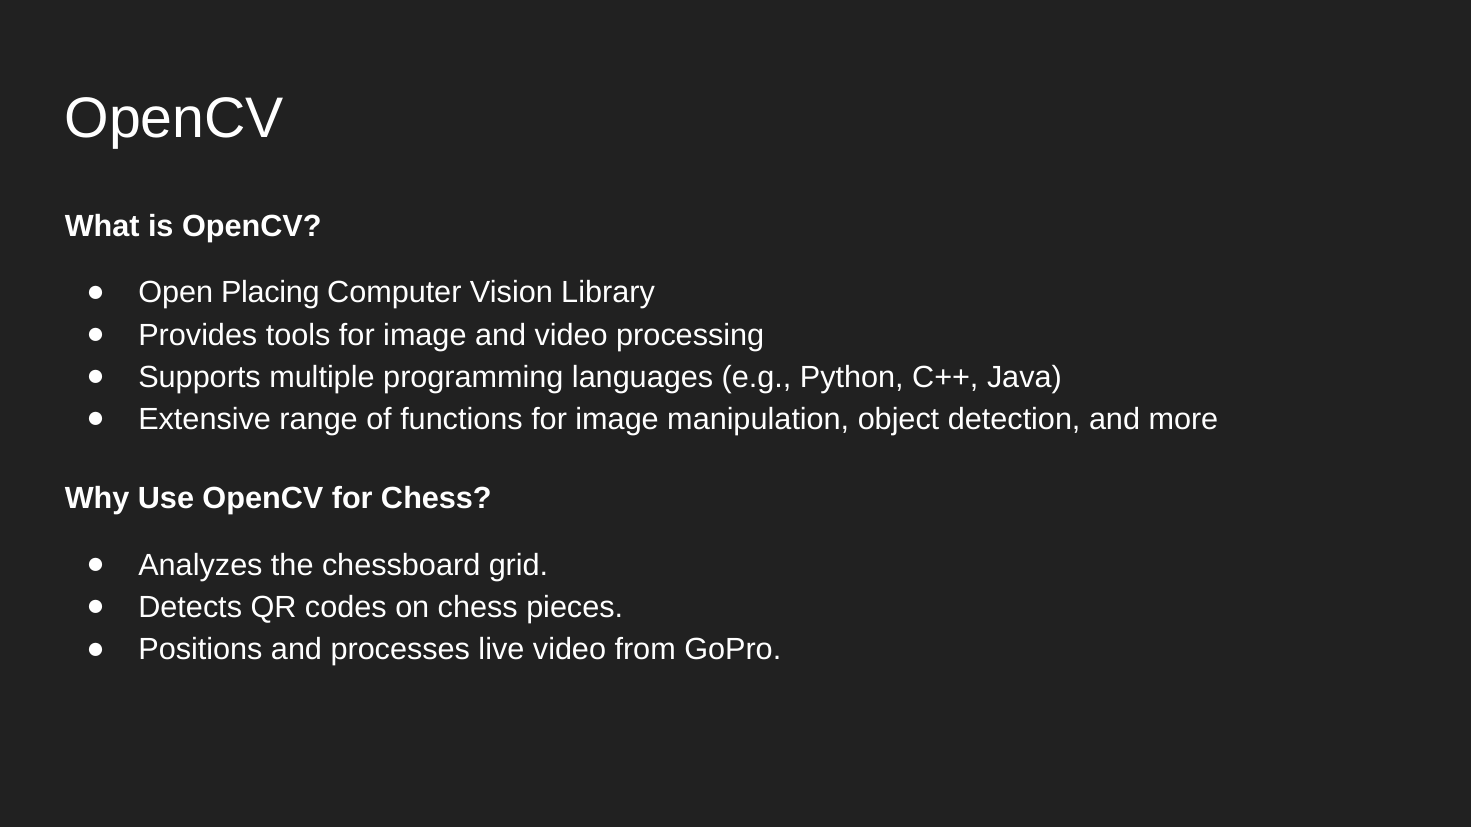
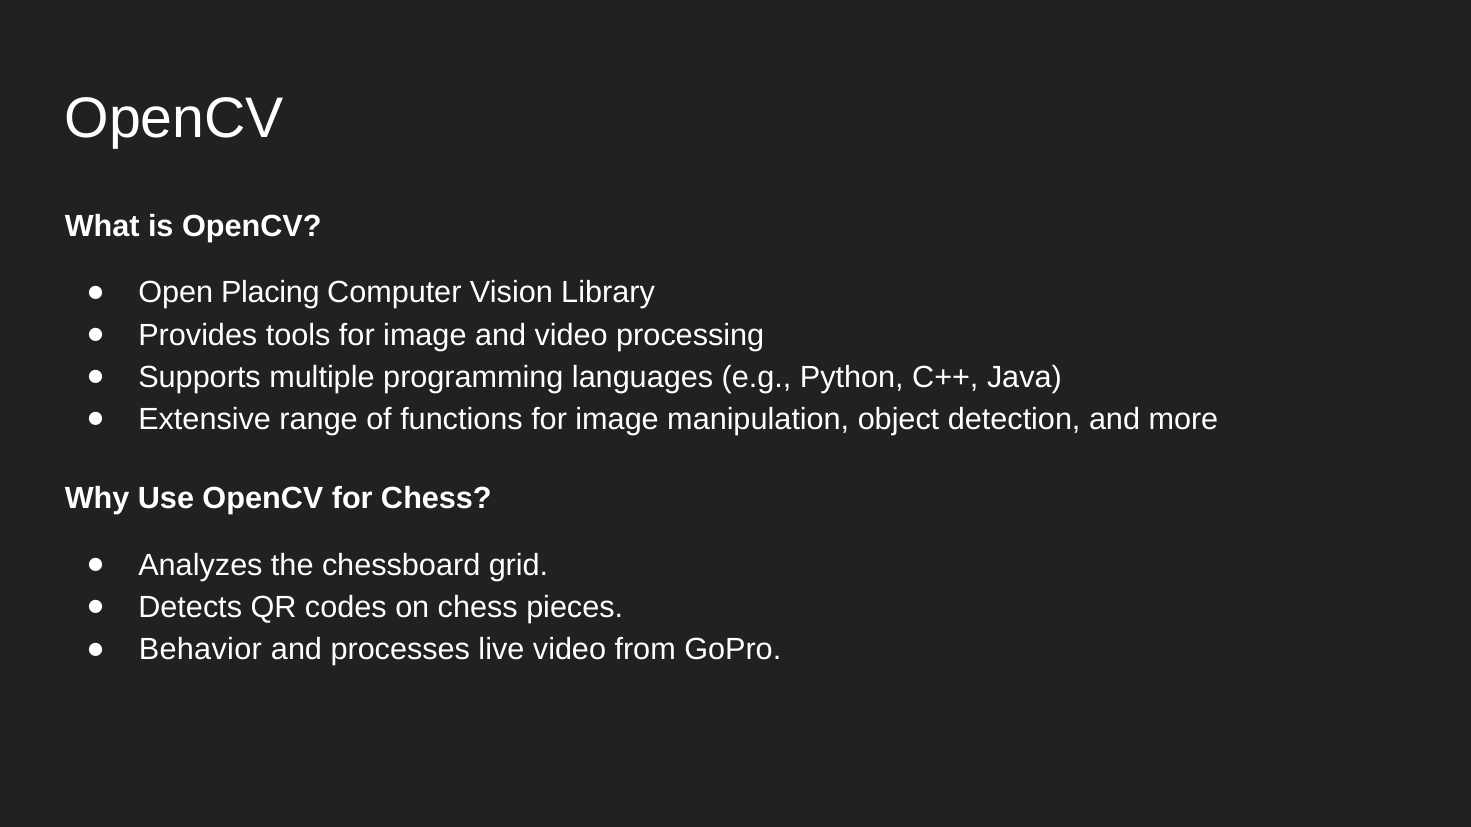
Positions: Positions -> Behavior
